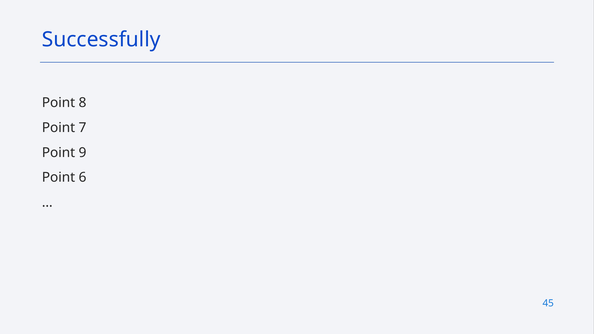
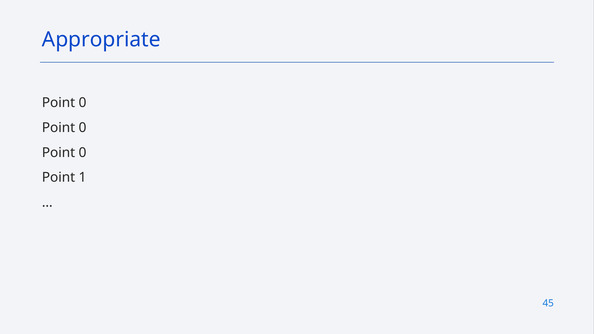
Successfully: Successfully -> Appropriate
8 at (83, 103): 8 -> 0
7 at (83, 128): 7 -> 0
9 at (83, 153): 9 -> 0
6: 6 -> 1
